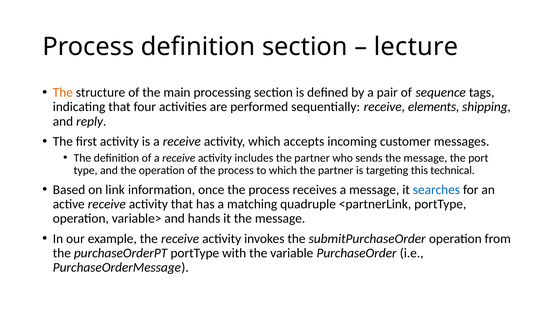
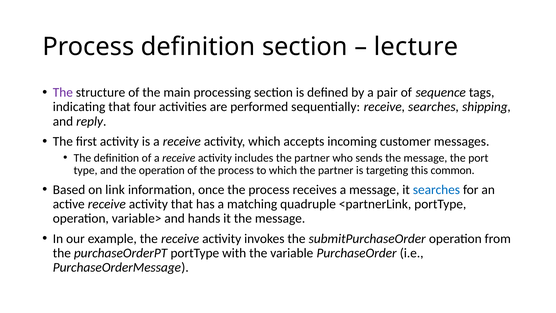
The at (63, 92) colour: orange -> purple
receive elements: elements -> searches
technical: technical -> common
